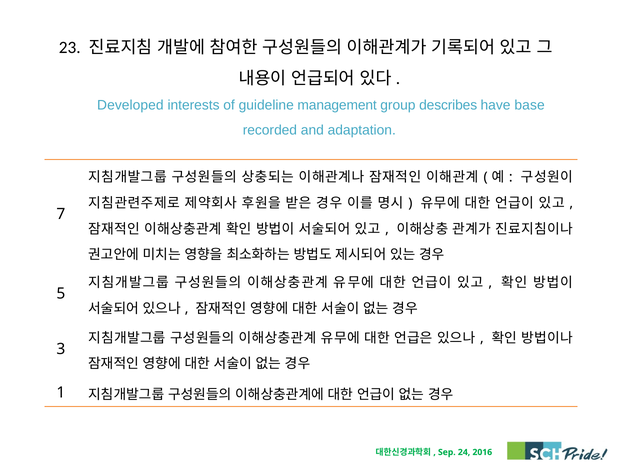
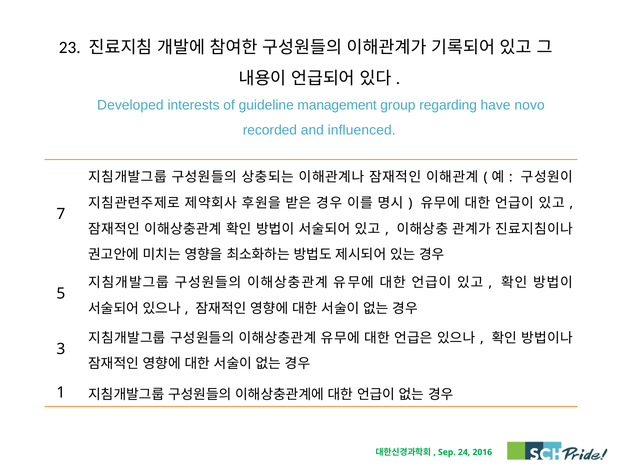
describes: describes -> regarding
base: base -> novo
adaptation: adaptation -> influenced
